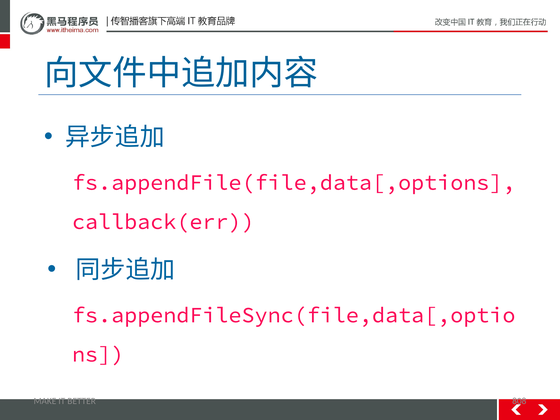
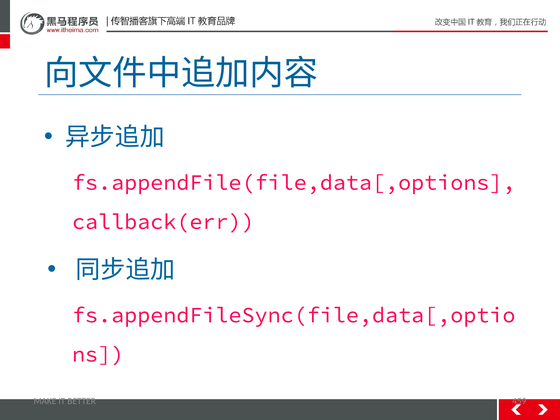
808: 808 -> 459
